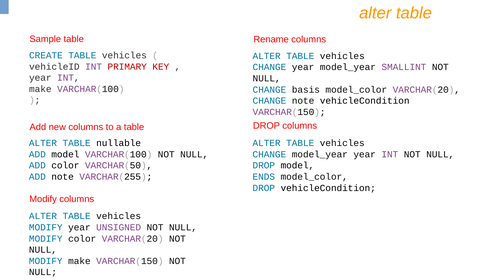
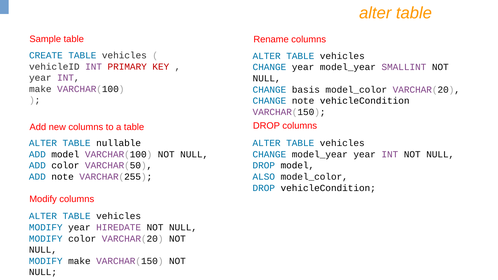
ENDS: ENDS -> ALSO
UNSIGNED: UNSIGNED -> HIREDATE
